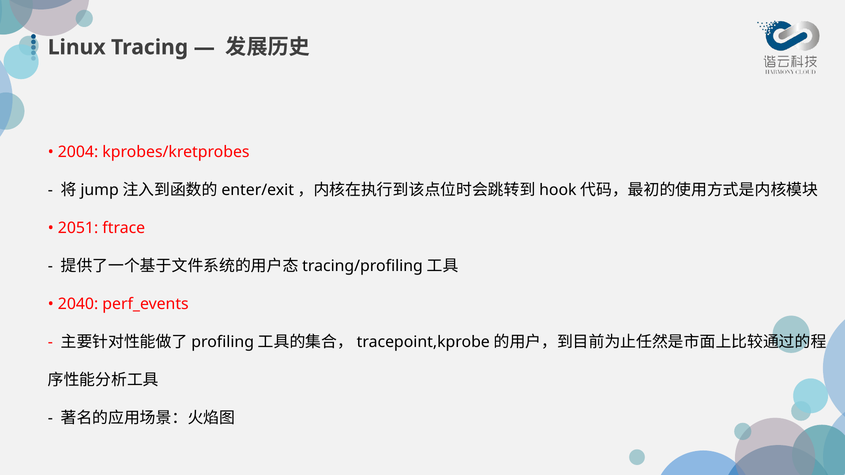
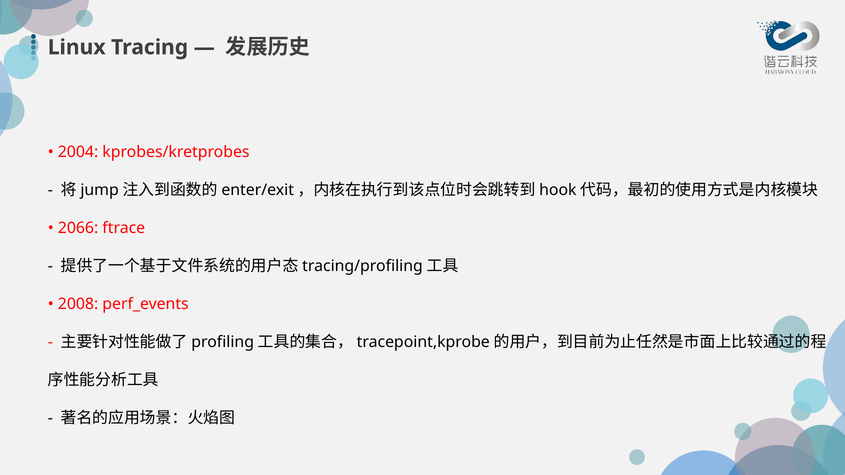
2051: 2051 -> 2066
2040: 2040 -> 2008
